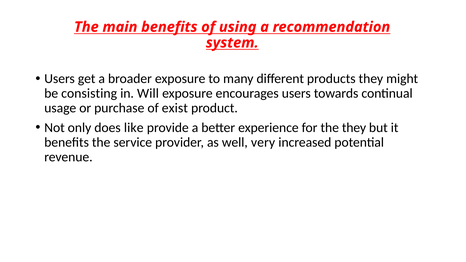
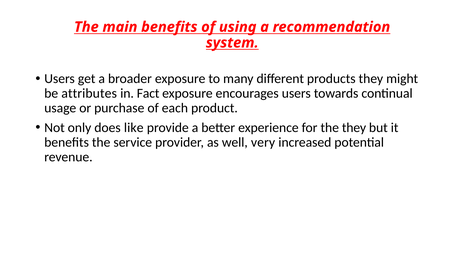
consisting: consisting -> attributes
Will: Will -> Fact
exist: exist -> each
